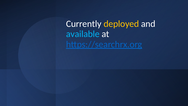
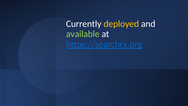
available colour: light blue -> light green
